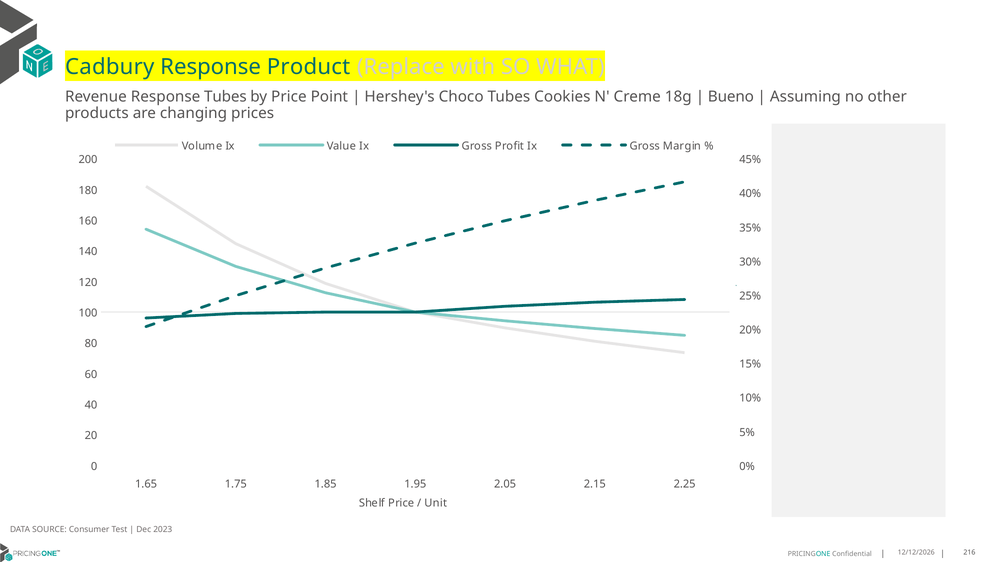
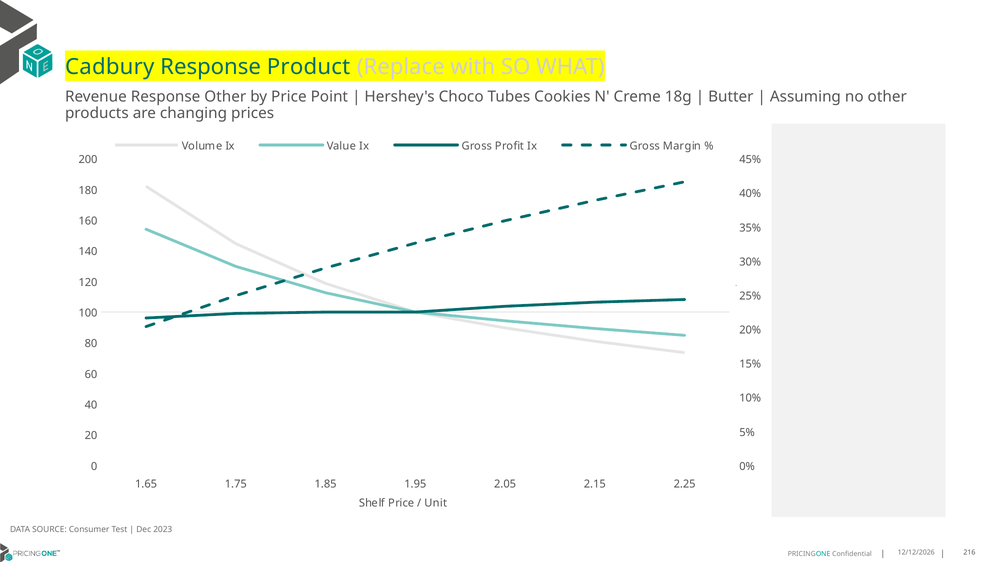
Response Tubes: Tubes -> Other
Bueno: Bueno -> Butter
